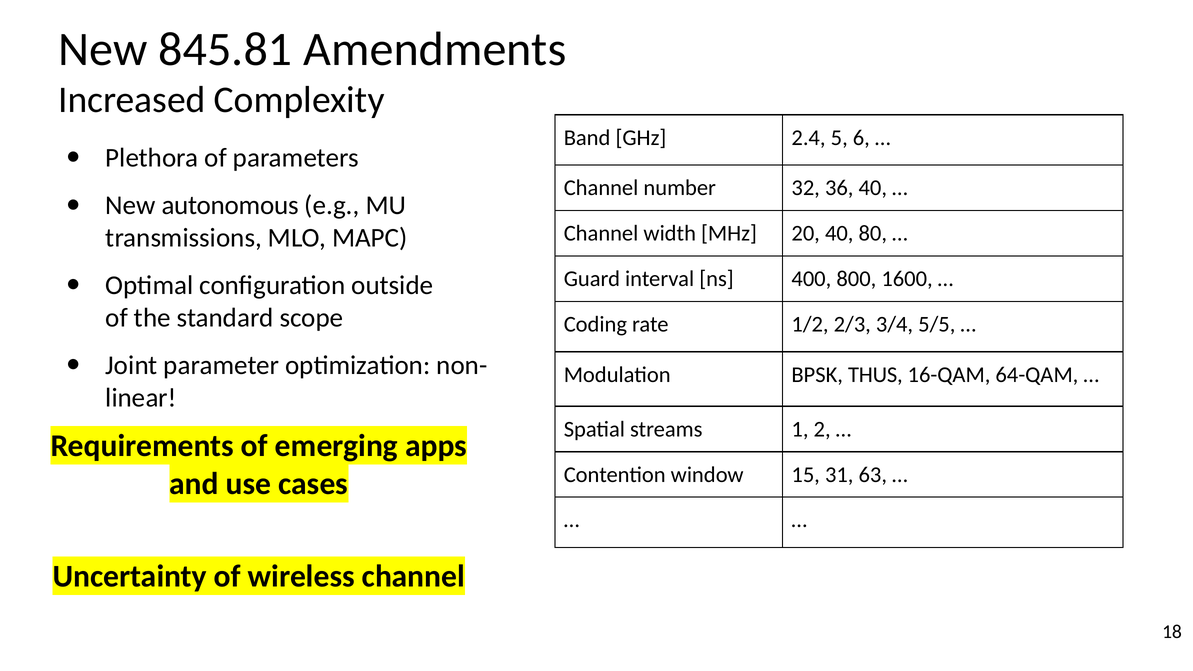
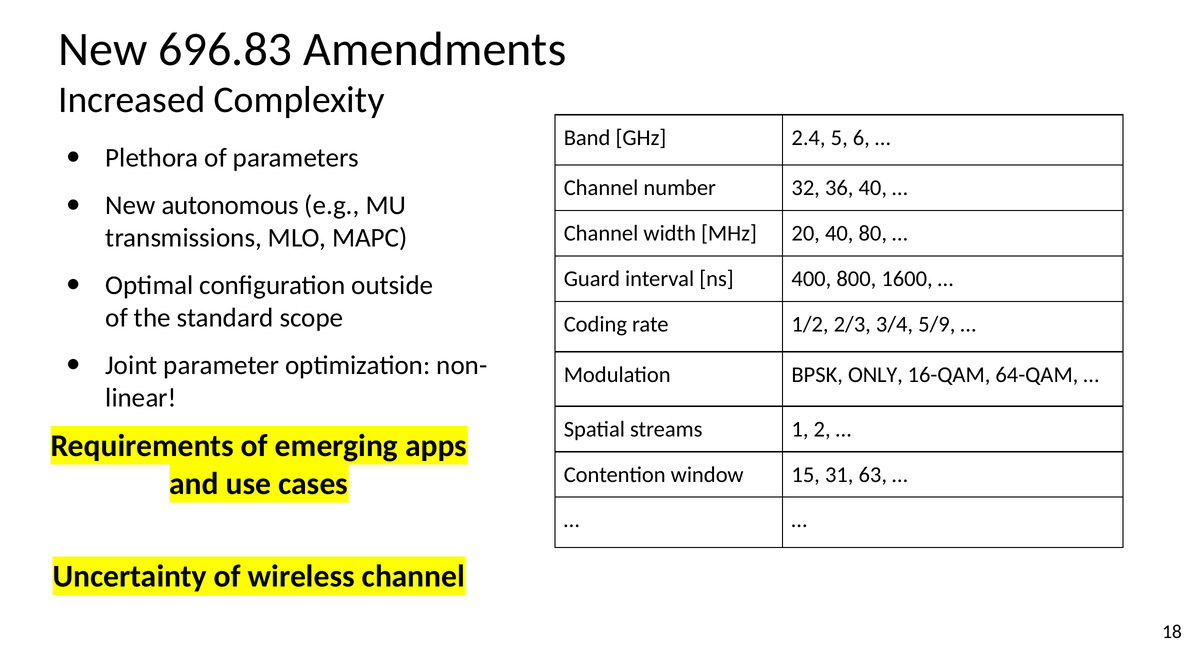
845.81: 845.81 -> 696.83
5/5: 5/5 -> 5/9
THUS: THUS -> ONLY
